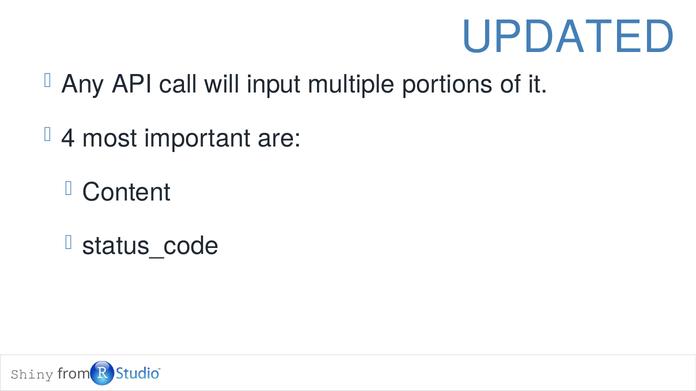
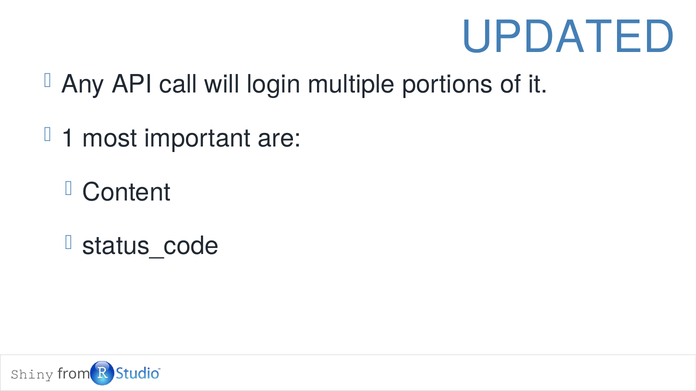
input: input -> login
4: 4 -> 1
